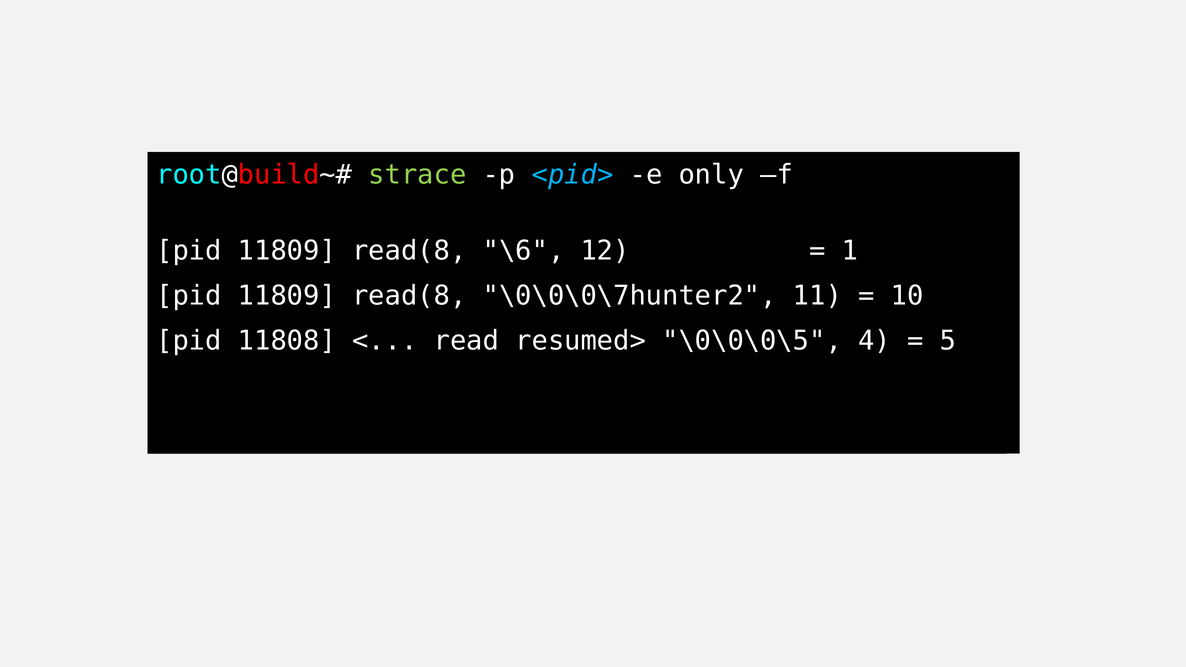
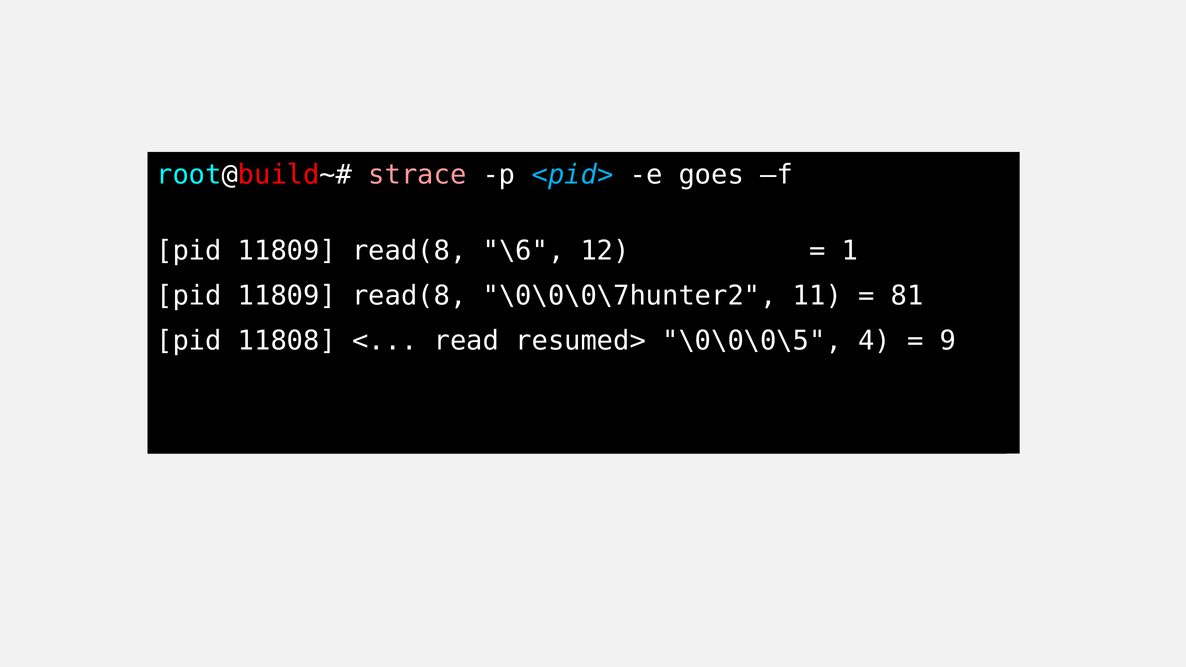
strace colour: light green -> pink
only: only -> goes
10 at (907, 296): 10 -> 81
5 at (948, 341): 5 -> 9
